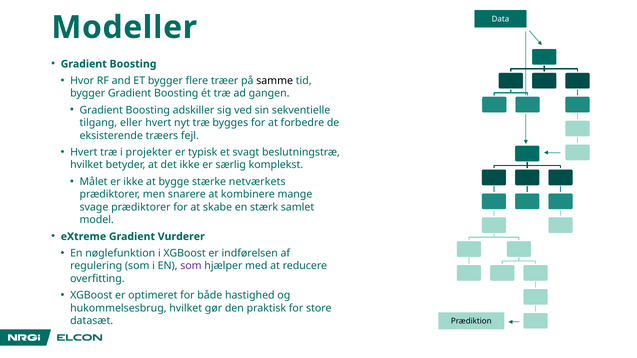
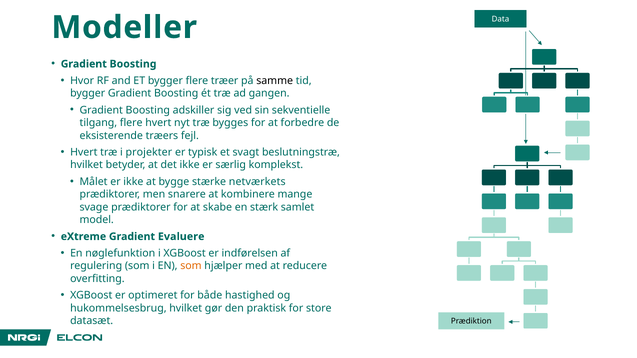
tilgang eller: eller -> flere
Vurderer: Vurderer -> Evaluere
som at (191, 266) colour: purple -> orange
